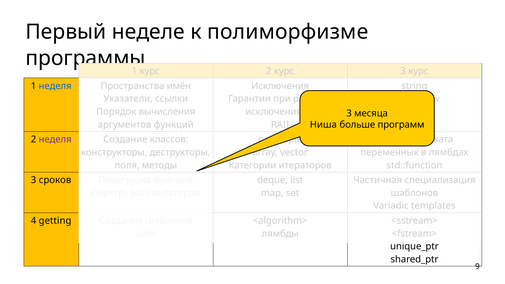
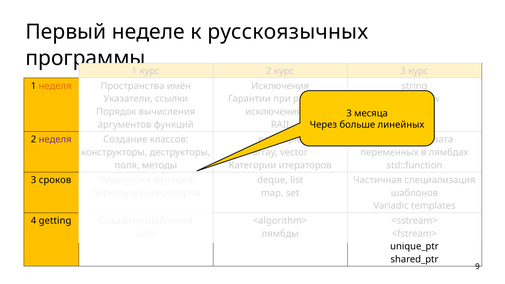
полиморфизме: полиморфизме -> русскоязычных
неделя at (55, 86) colour: blue -> orange
Ниша: Ниша -> Через
программ: программ -> линейных
